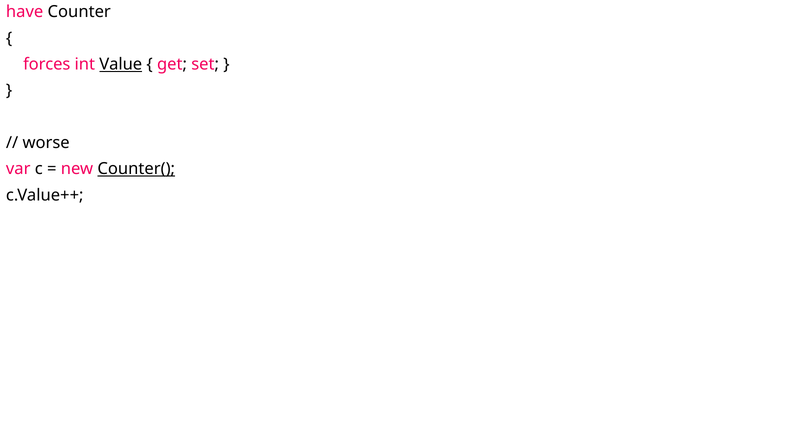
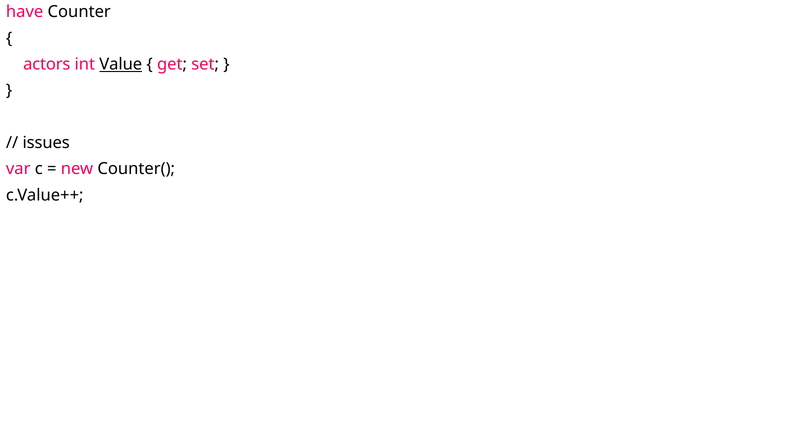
forces: forces -> actors
worse: worse -> issues
Counter( underline: present -> none
